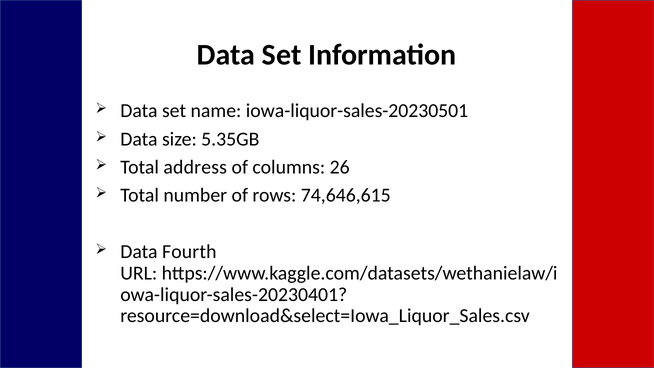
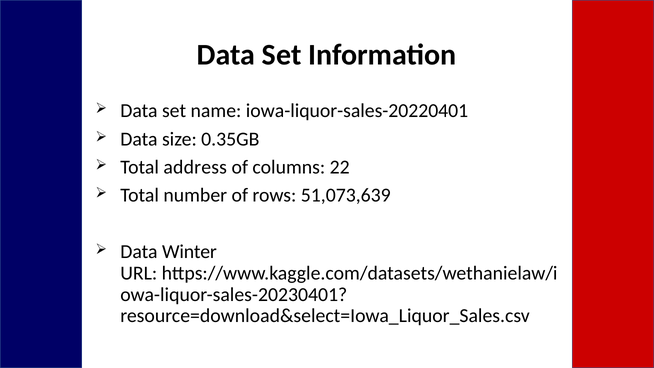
iowa-liquor-sales-20230501: iowa-liquor-sales-20230501 -> iowa-liquor-sales-20220401
5.35GB: 5.35GB -> 0.35GB
26: 26 -> 22
74,646,615: 74,646,615 -> 51,073,639
Fourth: Fourth -> Winter
